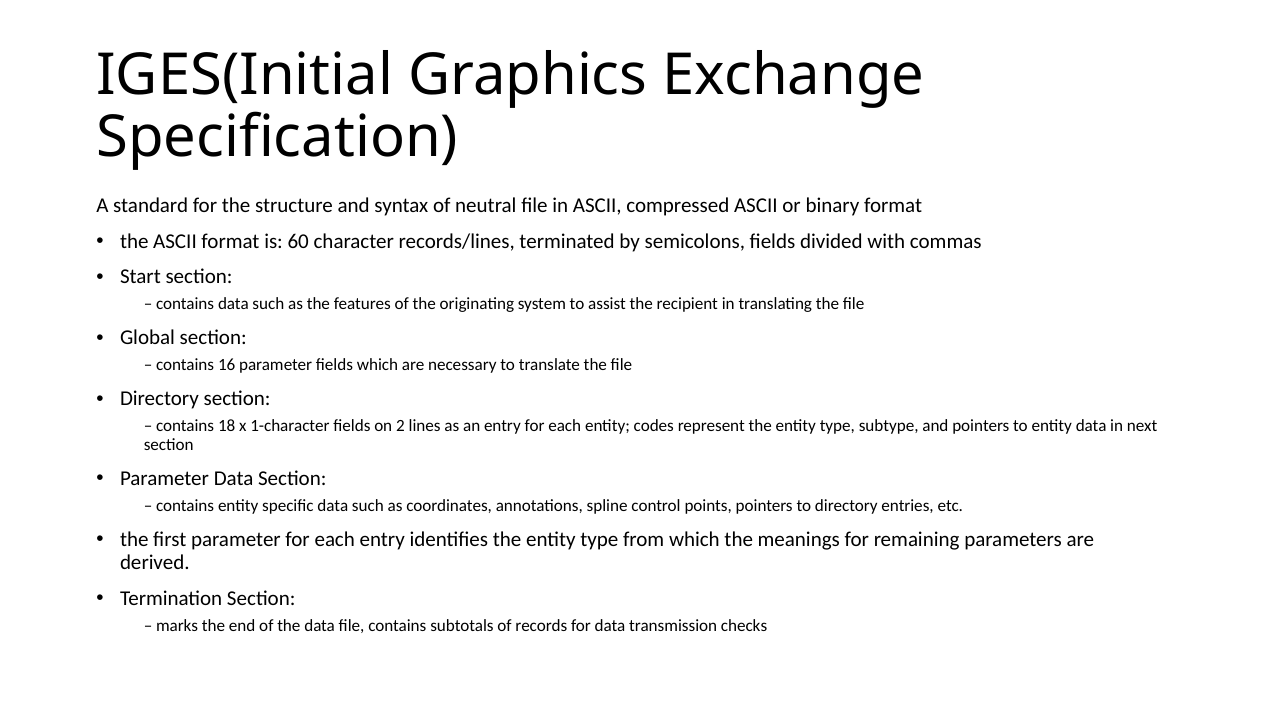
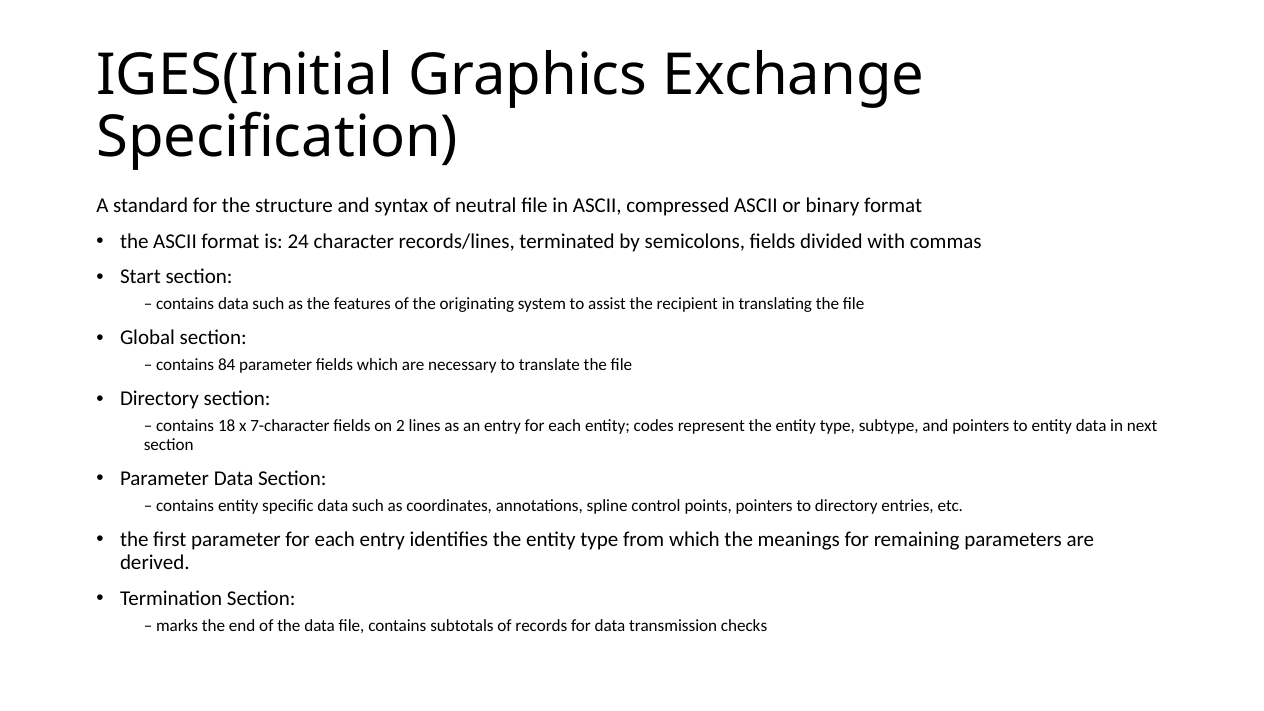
60: 60 -> 24
16: 16 -> 84
1-character: 1-character -> 7-character
